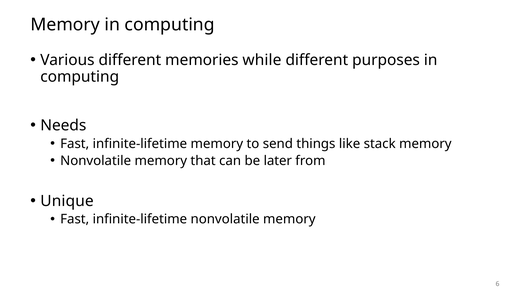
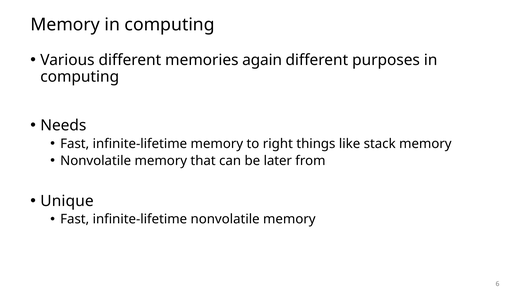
while: while -> again
send: send -> right
